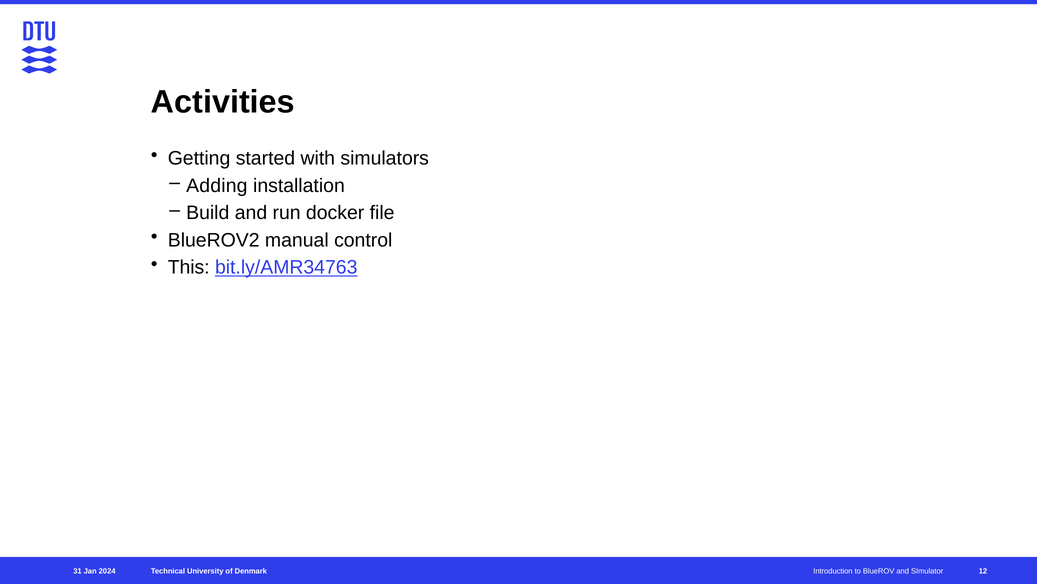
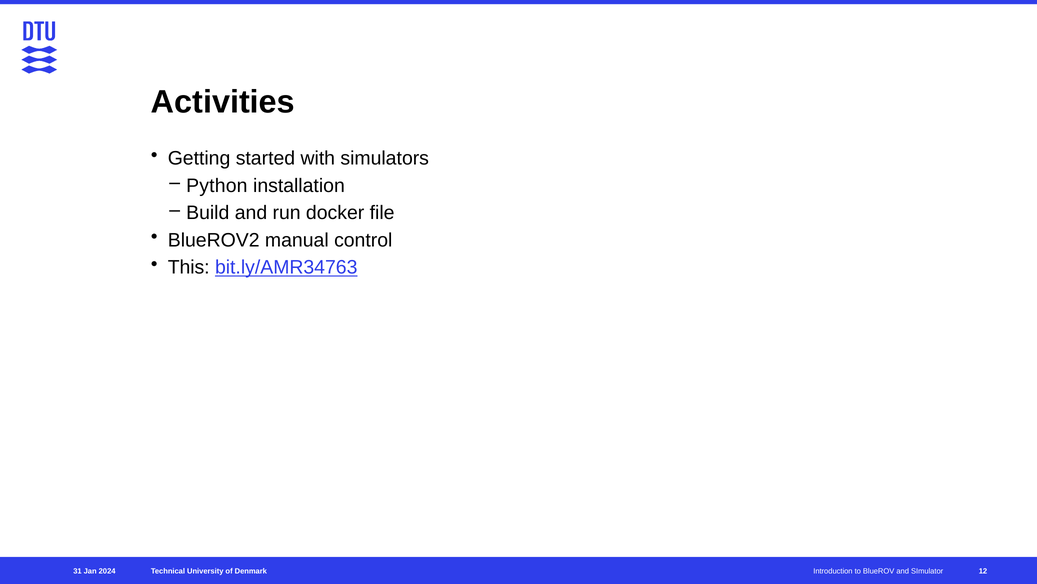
Adding: Adding -> Python
